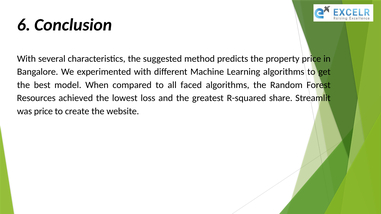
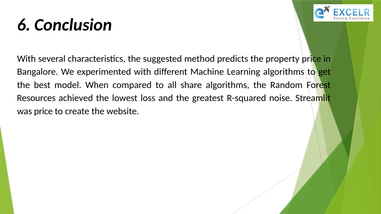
faced: faced -> share
share: share -> noise
